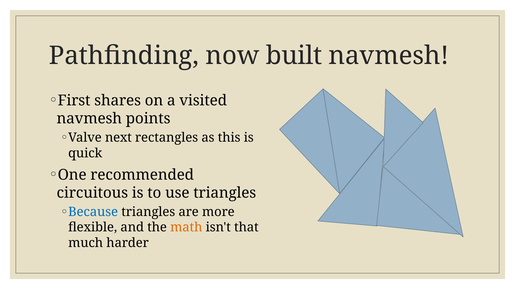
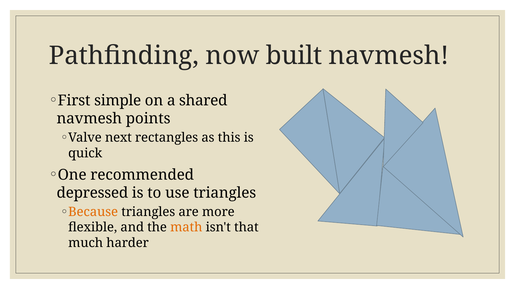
shares: shares -> simple
visited: visited -> shared
circuitous: circuitous -> depressed
Because colour: blue -> orange
